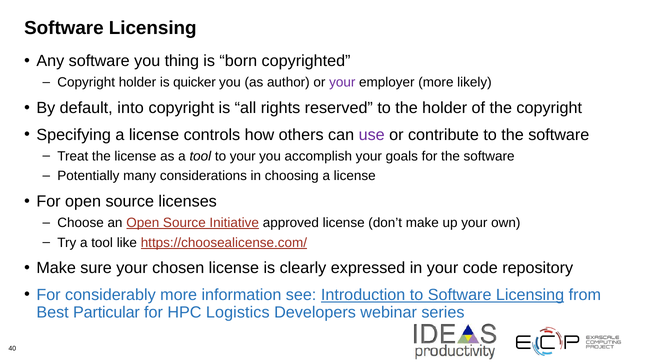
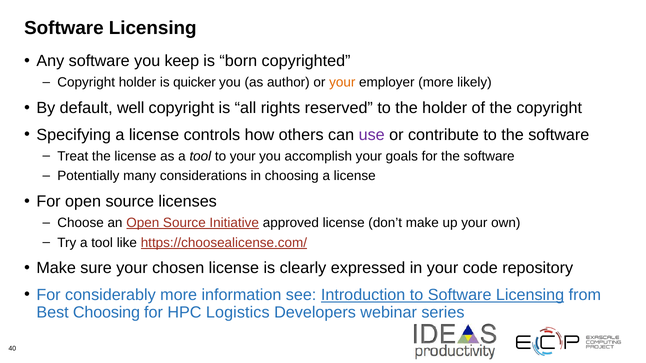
thing: thing -> keep
your at (342, 83) colour: purple -> orange
into: into -> well
Best Particular: Particular -> Choosing
